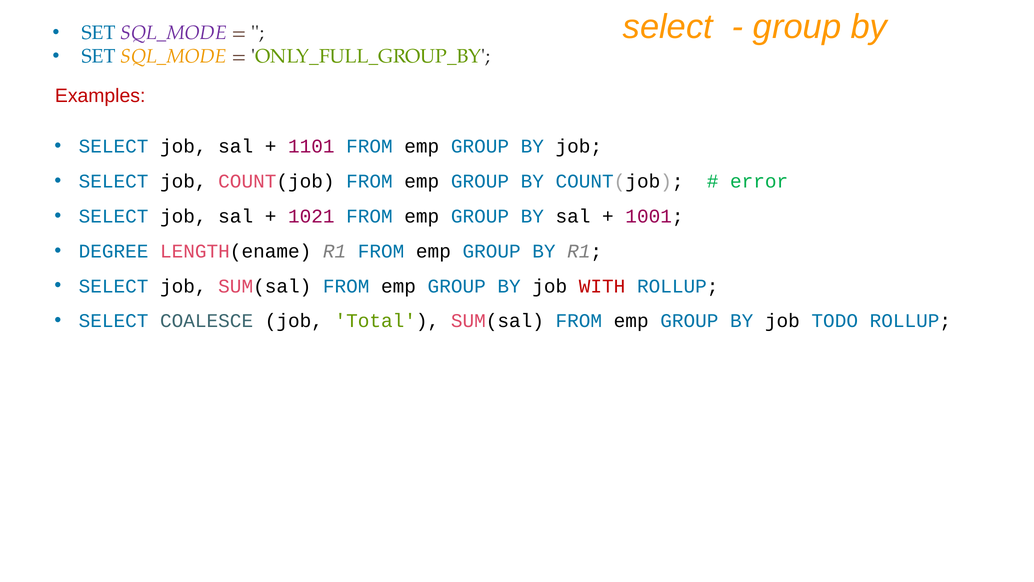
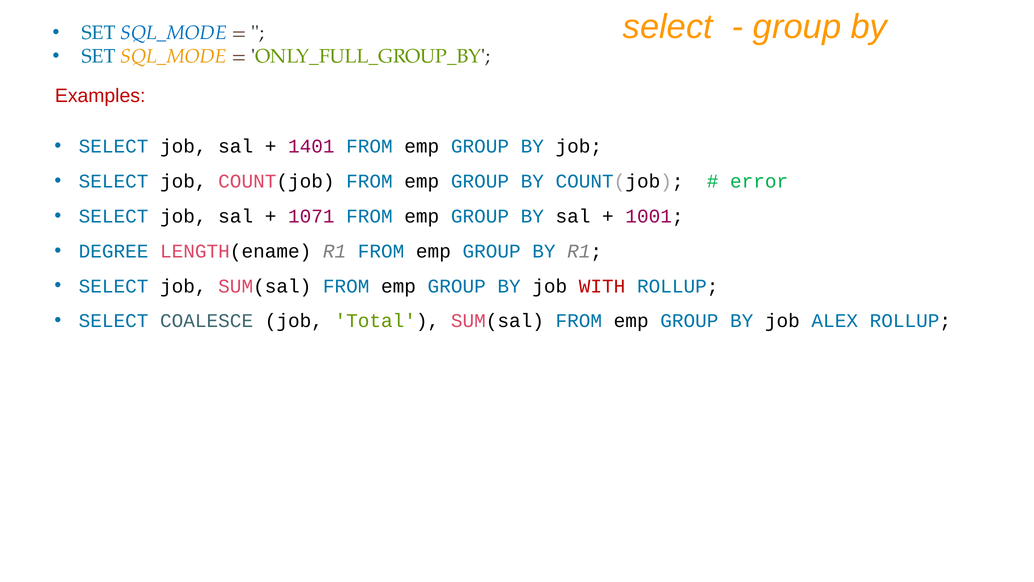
SQL_MODE at (174, 33) colour: purple -> blue
1101: 1101 -> 1401
1021: 1021 -> 1071
TODO: TODO -> ALEX
